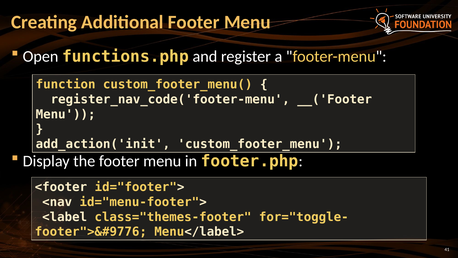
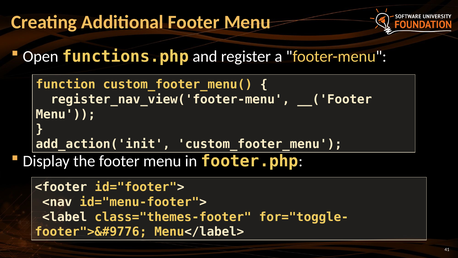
register_nav_code('footer-menu: register_nav_code('footer-menu -> register_nav_view('footer-menu
